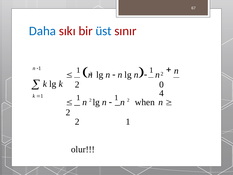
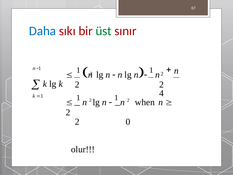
üst colour: blue -> green
0 at (162, 84): 0 -> 2
2 1: 1 -> 0
